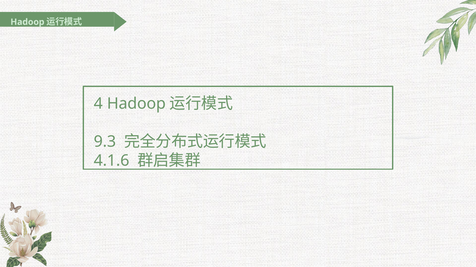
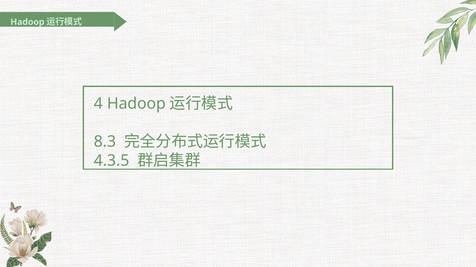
9.3: 9.3 -> 8.3
4.1.6: 4.1.6 -> 4.3.5
